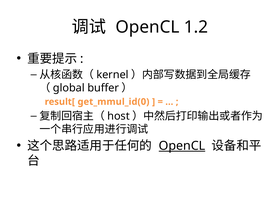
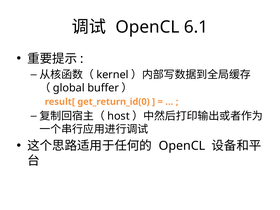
1.2: 1.2 -> 6.1
get_mmul_id(0: get_mmul_id(0 -> get_return_id(0
OpenCL at (182, 146) underline: present -> none
